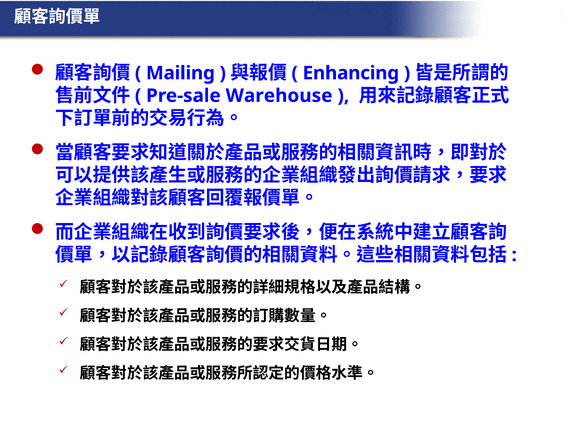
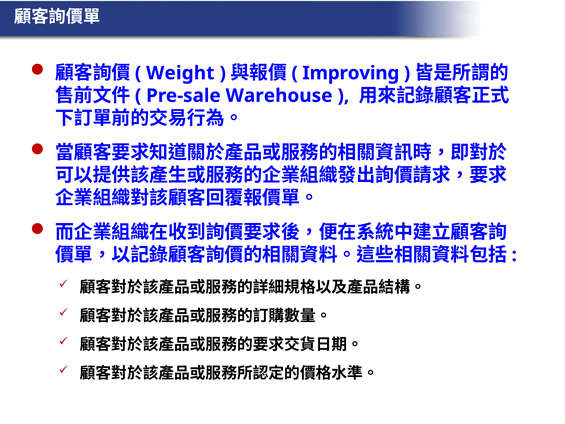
Mailing: Mailing -> Weight
Enhancing: Enhancing -> Improving
